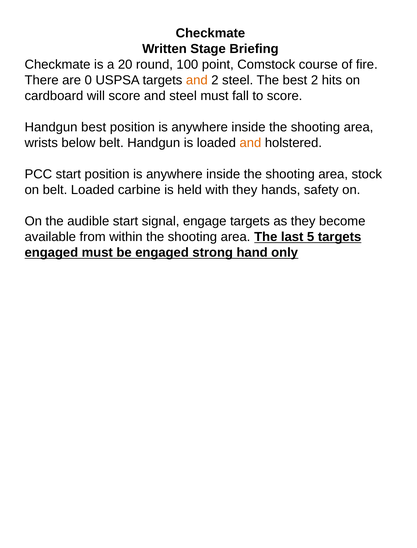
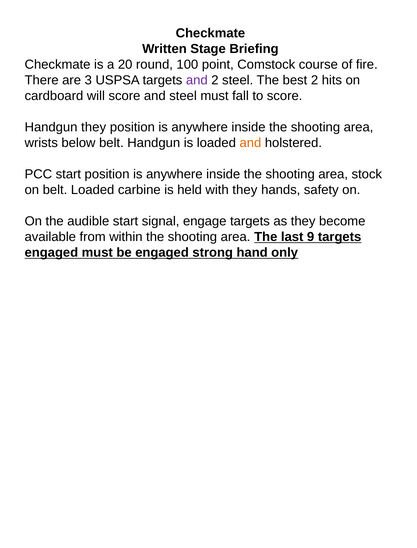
0: 0 -> 3
and at (197, 80) colour: orange -> purple
Handgun best: best -> they
5: 5 -> 9
